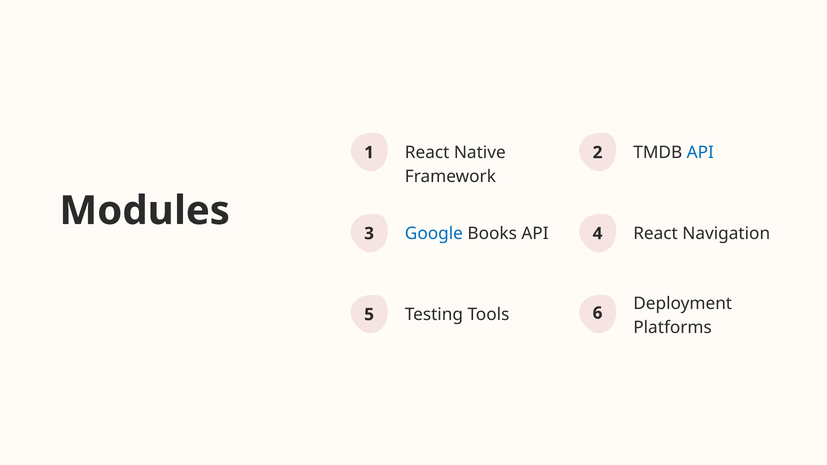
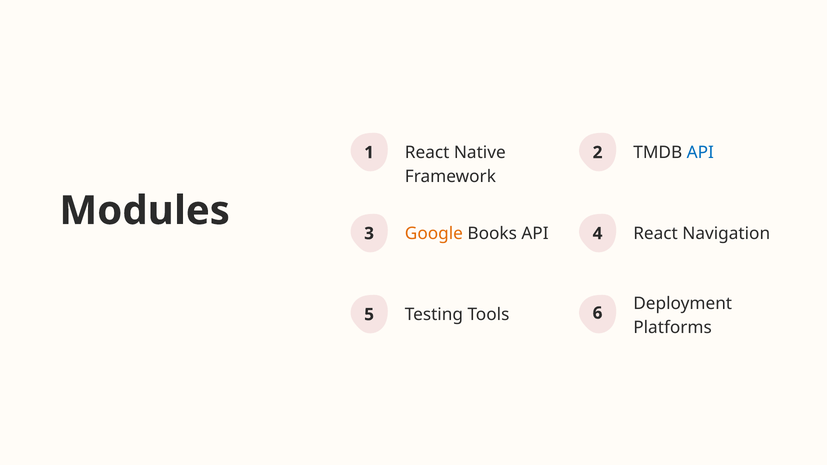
Google colour: blue -> orange
